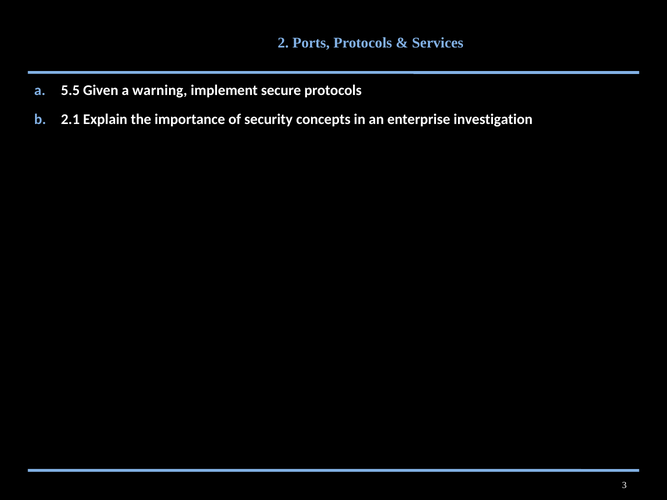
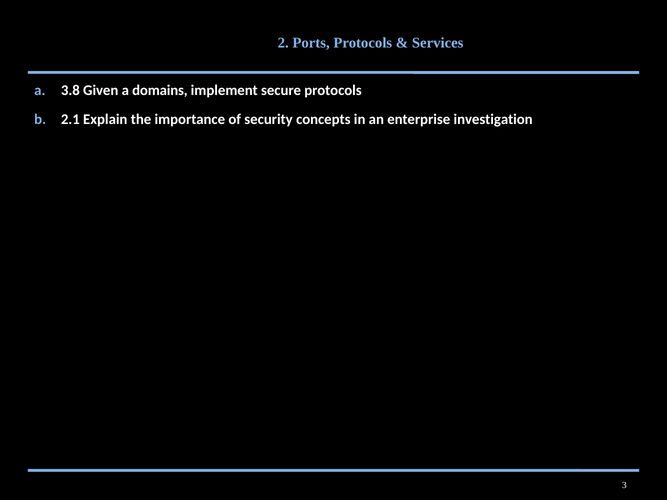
5.5: 5.5 -> 3.8
warning: warning -> domains
